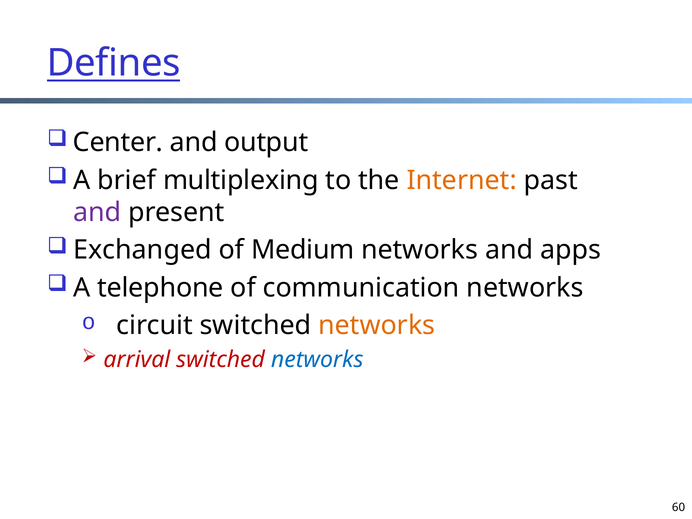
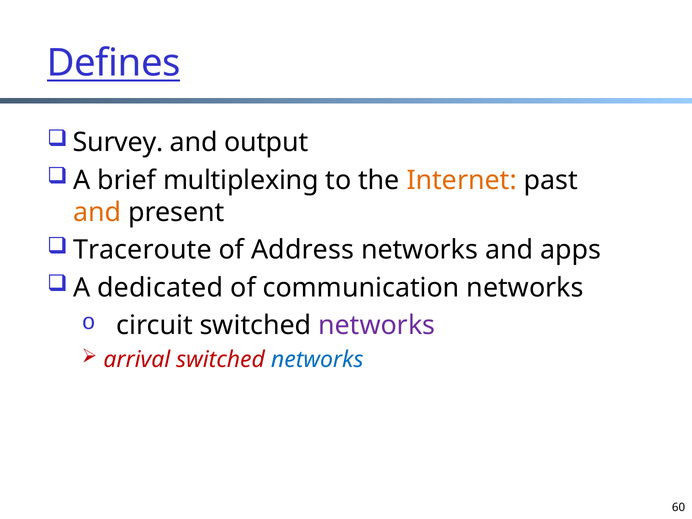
Center: Center -> Survey
and at (97, 213) colour: purple -> orange
Exchanged: Exchanged -> Traceroute
Medium: Medium -> Address
telephone: telephone -> dedicated
networks at (377, 325) colour: orange -> purple
